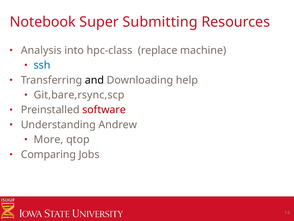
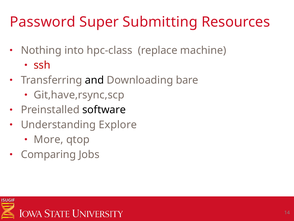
Notebook: Notebook -> Password
Analysis: Analysis -> Nothing
ssh colour: blue -> red
help: help -> bare
Git,bare,rsync,scp: Git,bare,rsync,scp -> Git,have,rsync,scp
software colour: red -> black
Andrew: Andrew -> Explore
